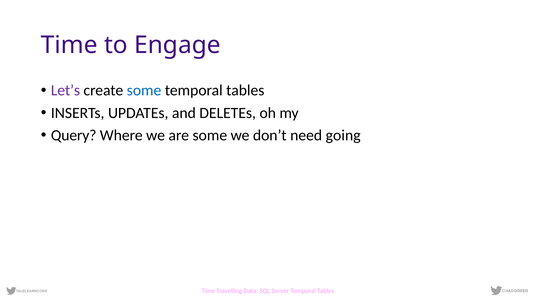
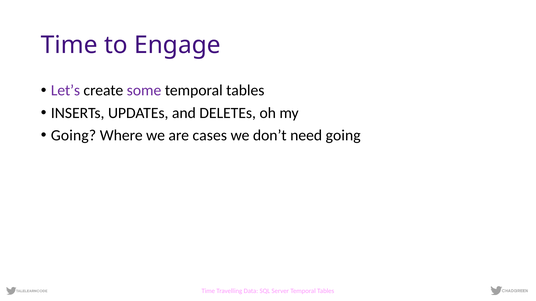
some at (144, 91) colour: blue -> purple
Query at (74, 136): Query -> Going
are some: some -> cases
